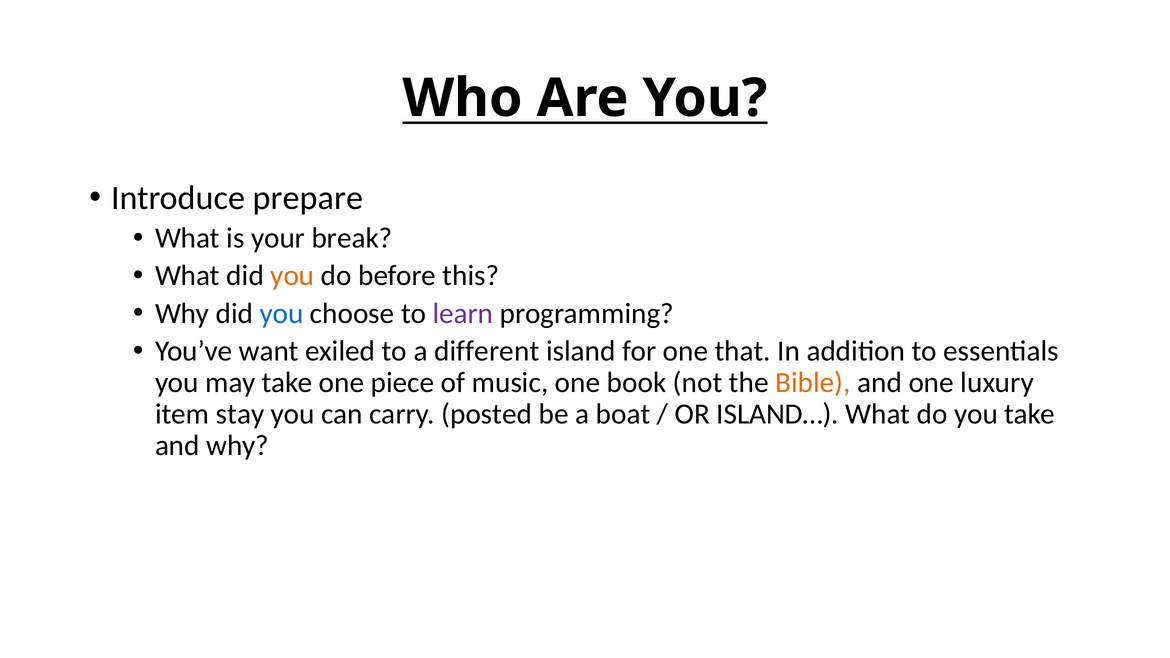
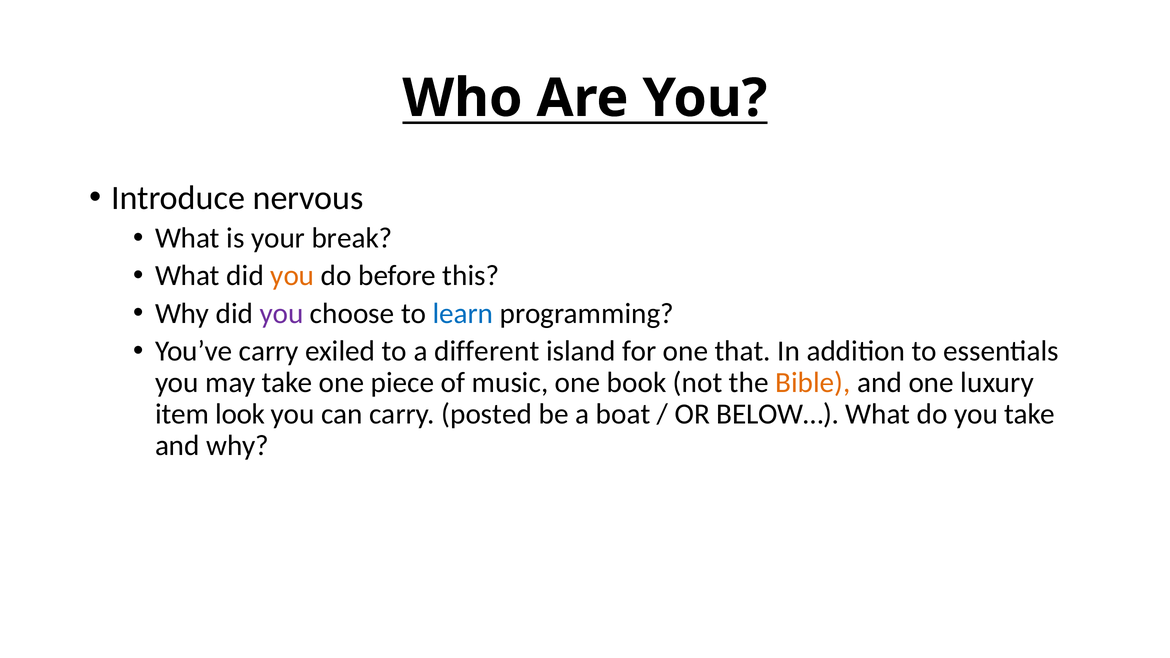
prepare: prepare -> nervous
you at (282, 313) colour: blue -> purple
learn colour: purple -> blue
You’ve want: want -> carry
stay: stay -> look
ISLAND…: ISLAND… -> BELOW…
